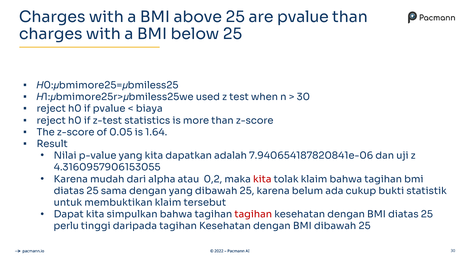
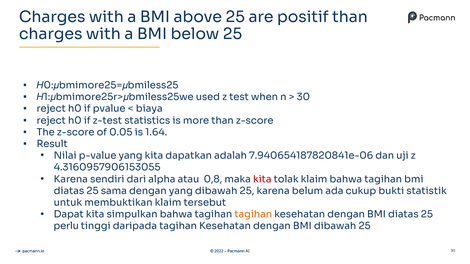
are pvalue: pvalue -> positif
mudah: mudah -> sendiri
0,2: 0,2 -> 0,8
tagihan at (253, 215) colour: red -> orange
